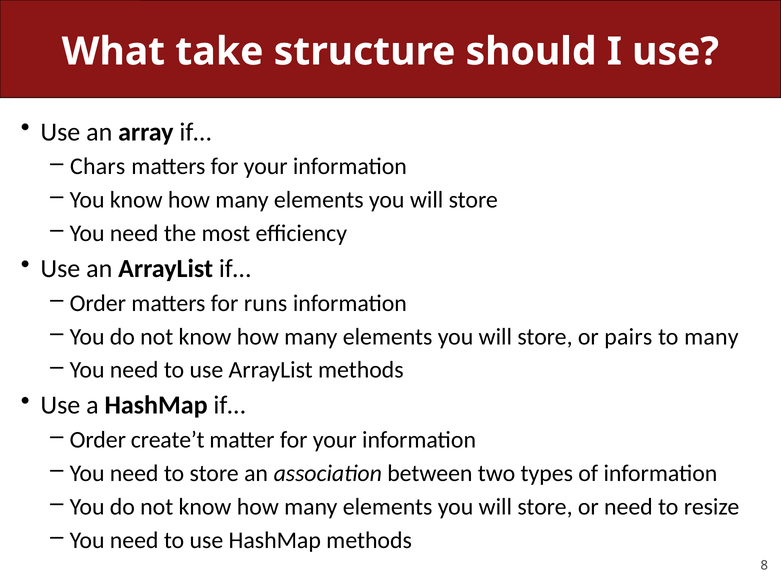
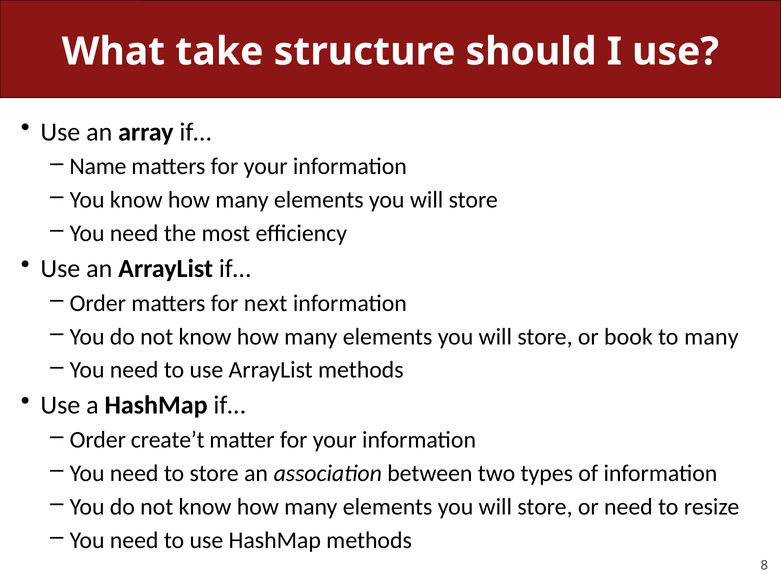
Chars: Chars -> Name
runs: runs -> next
pairs: pairs -> book
